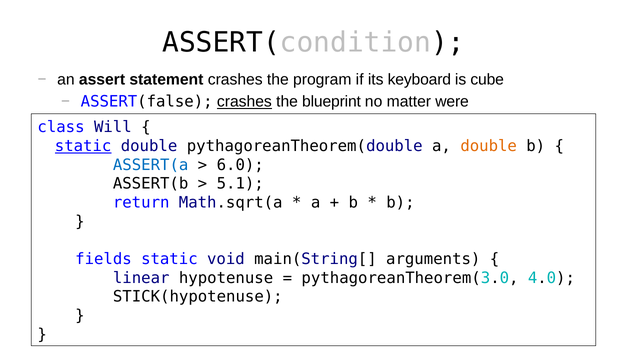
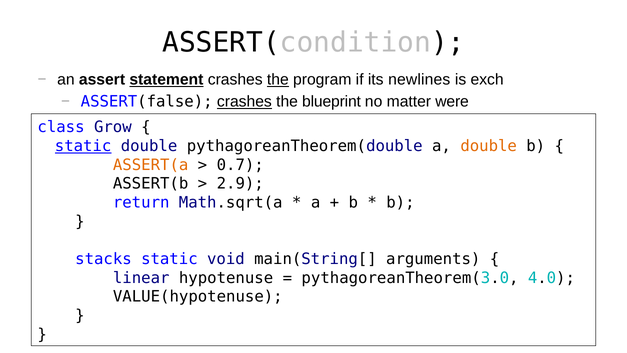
statement underline: none -> present
the at (278, 80) underline: none -> present
keyboard: keyboard -> newlines
cube: cube -> exch
Will: Will -> Grow
ASSERT(a colour: blue -> orange
6.0: 6.0 -> 0.7
5.1: 5.1 -> 2.9
fields: fields -> stacks
STICK(hypotenuse: STICK(hypotenuse -> VALUE(hypotenuse
